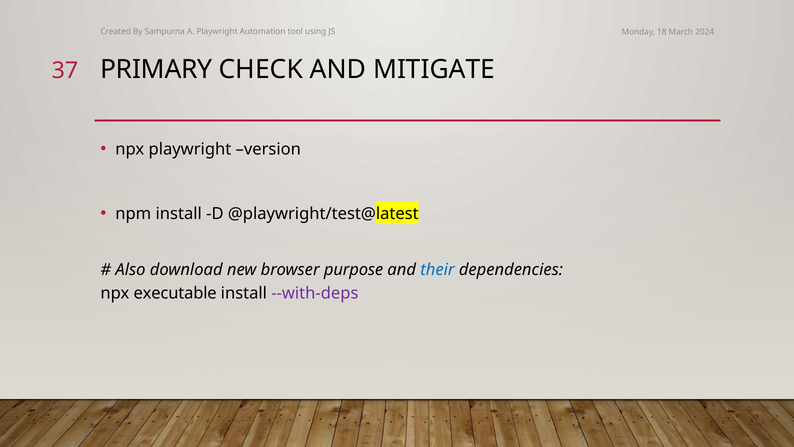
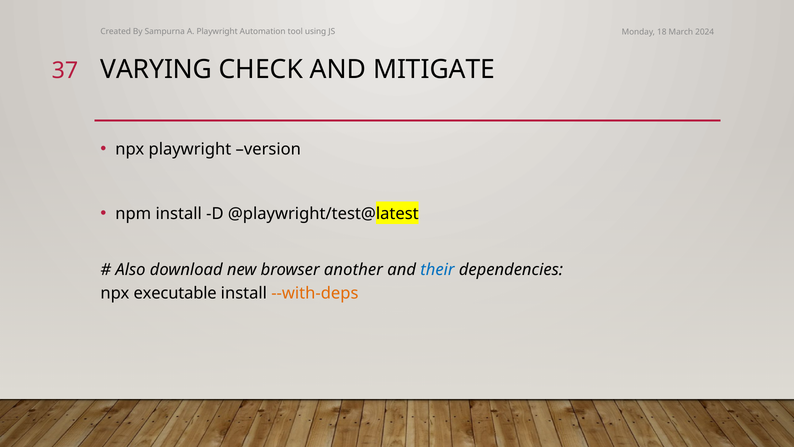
PRIMARY: PRIMARY -> VARYING
purpose: purpose -> another
--with-deps colour: purple -> orange
